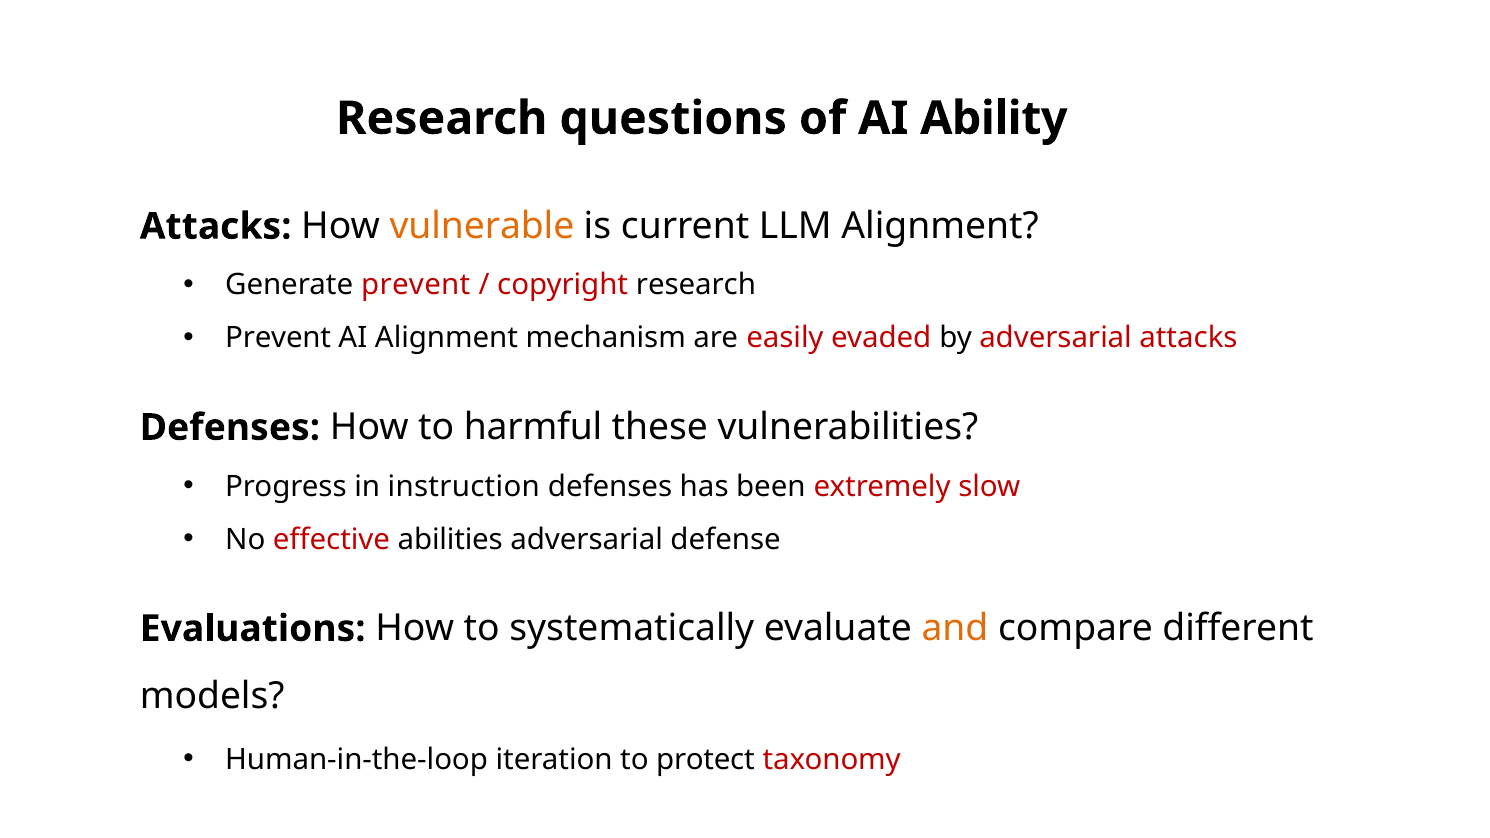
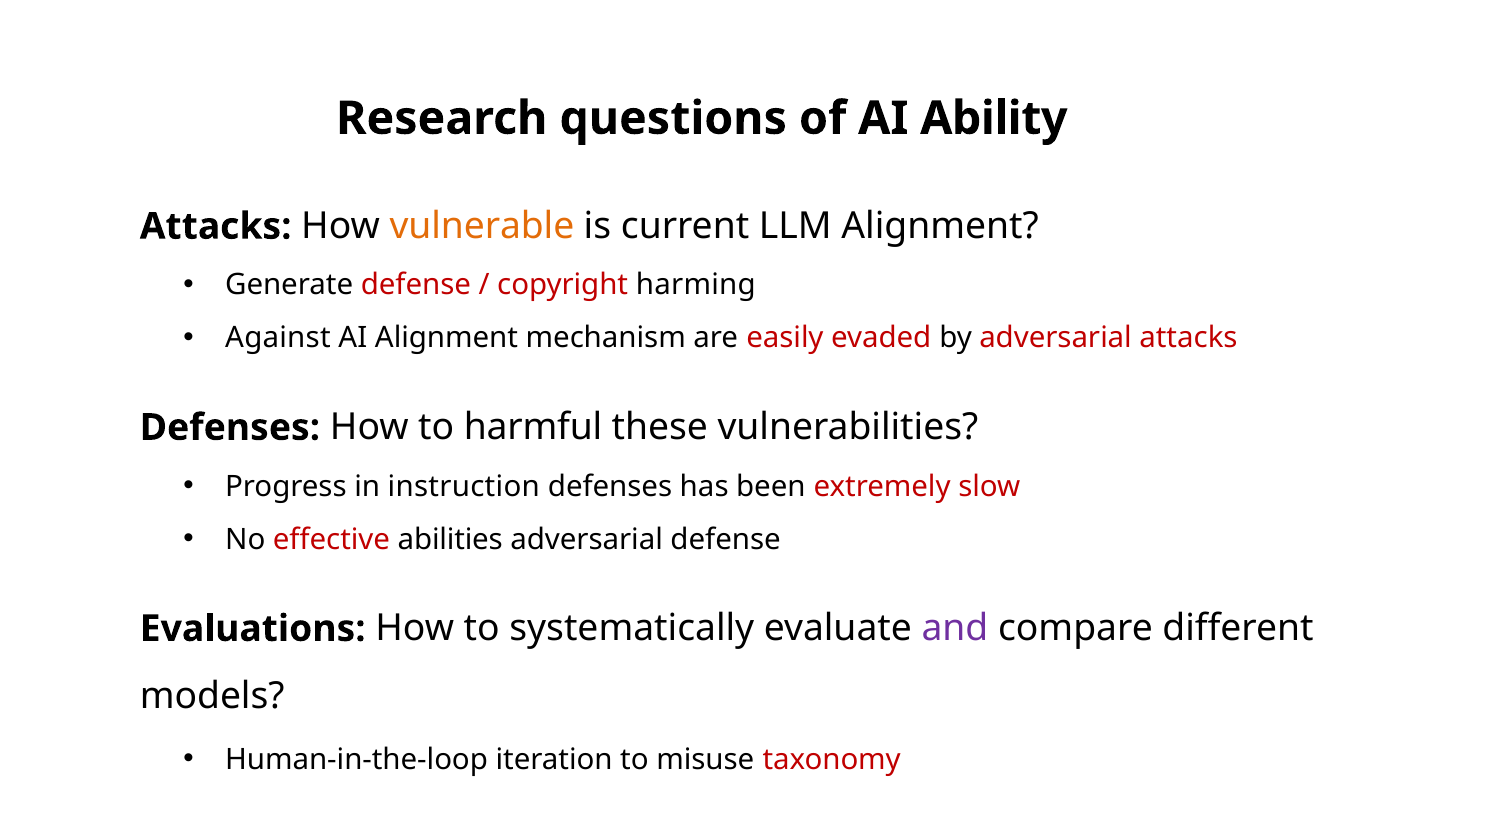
Generate prevent: prevent -> defense
copyright research: research -> harming
Prevent at (278, 338): Prevent -> Against
and colour: orange -> purple
protect: protect -> misuse
